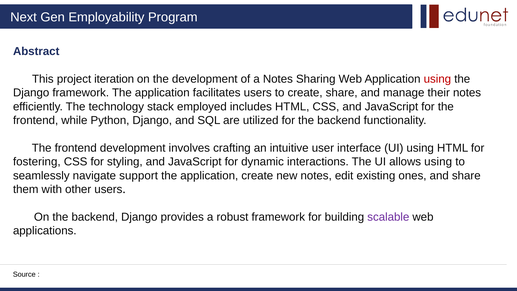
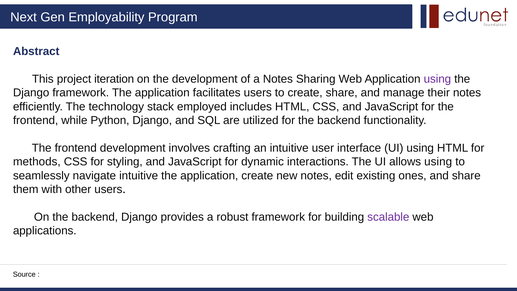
using at (437, 79) colour: red -> purple
fostering: fostering -> methods
navigate support: support -> intuitive
